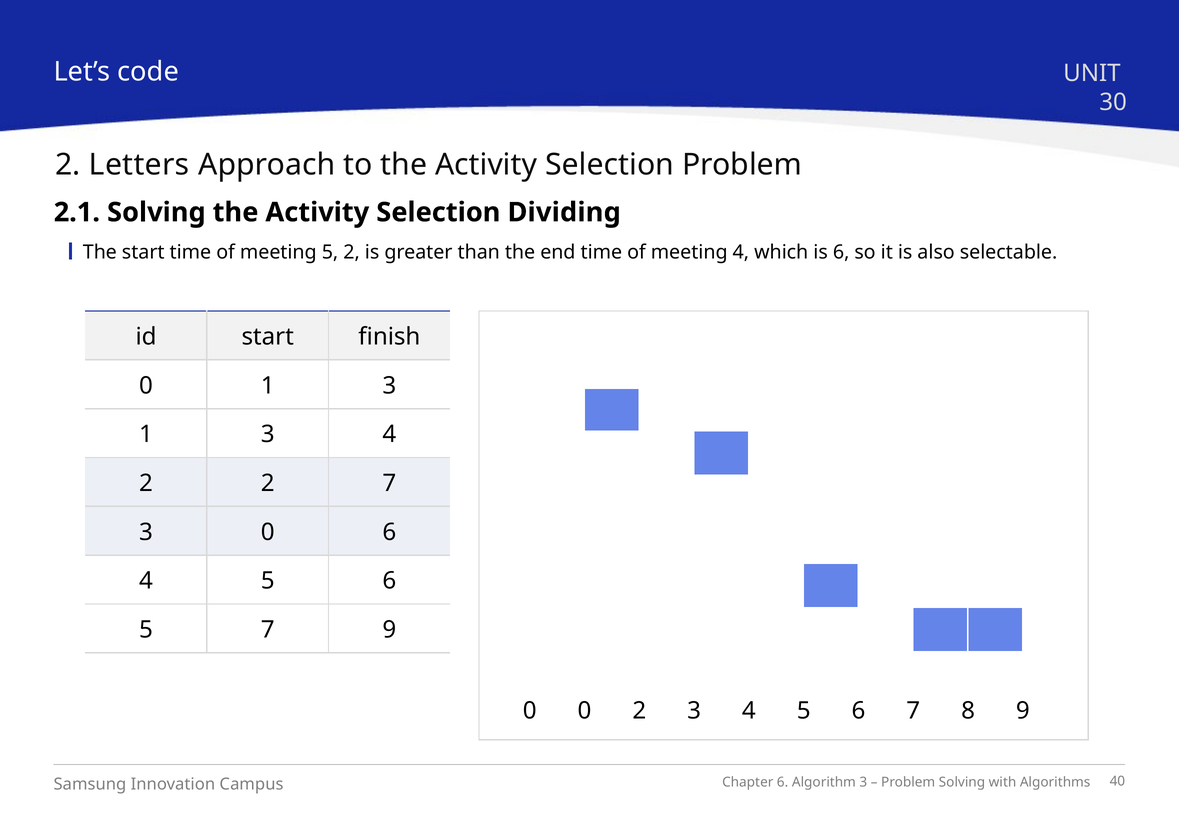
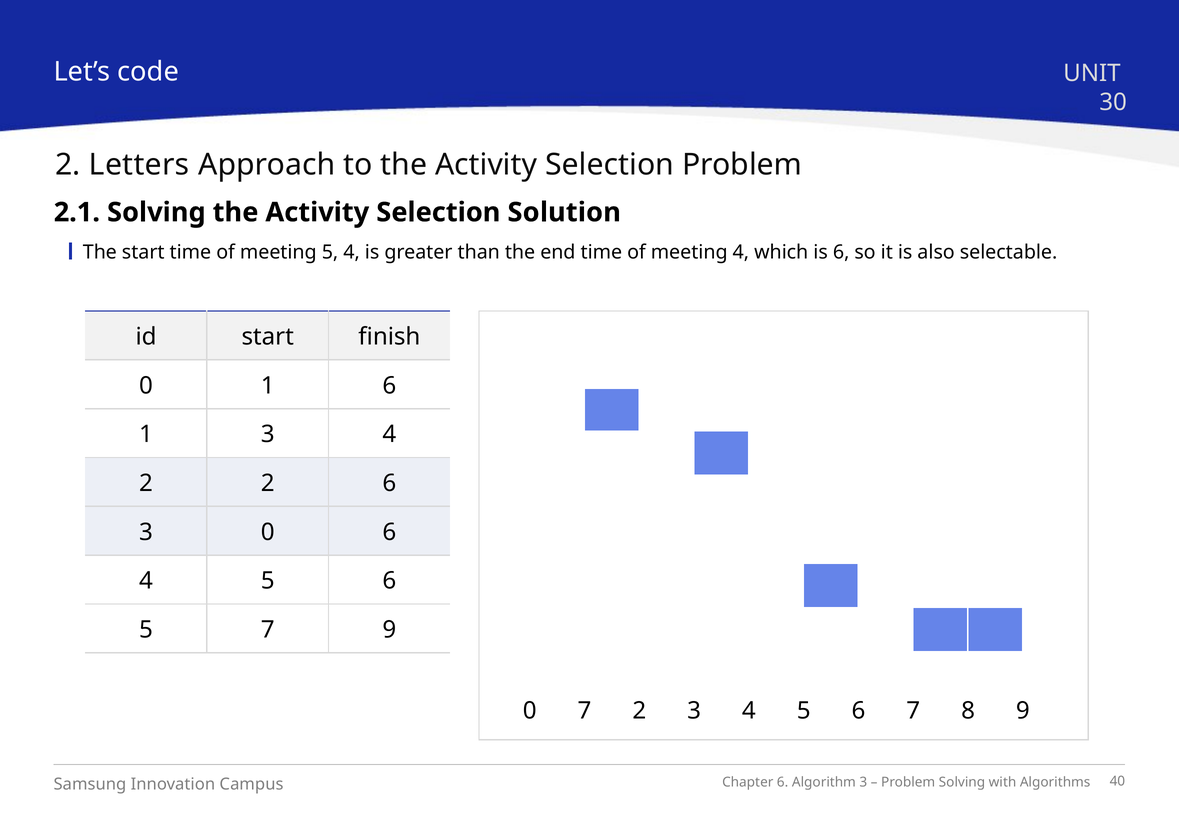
Dividing: Dividing -> Solution
5 2: 2 -> 4
0 1 3: 3 -> 6
2 7: 7 -> 6
0 0: 0 -> 7
